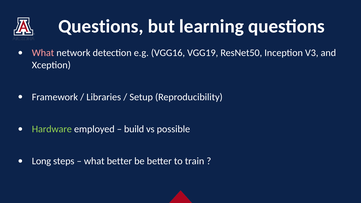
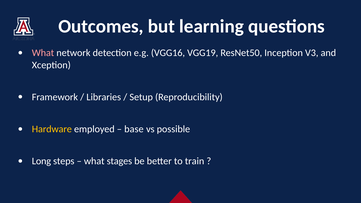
Questions at (101, 26): Questions -> Outcomes
Hardware colour: light green -> yellow
build: build -> base
what better: better -> stages
